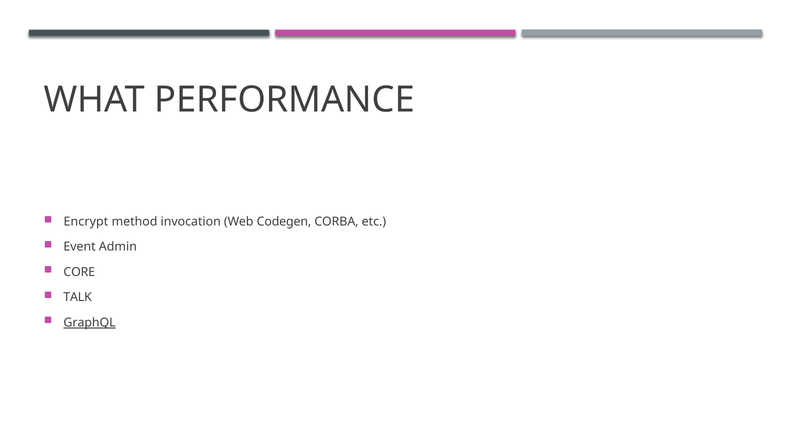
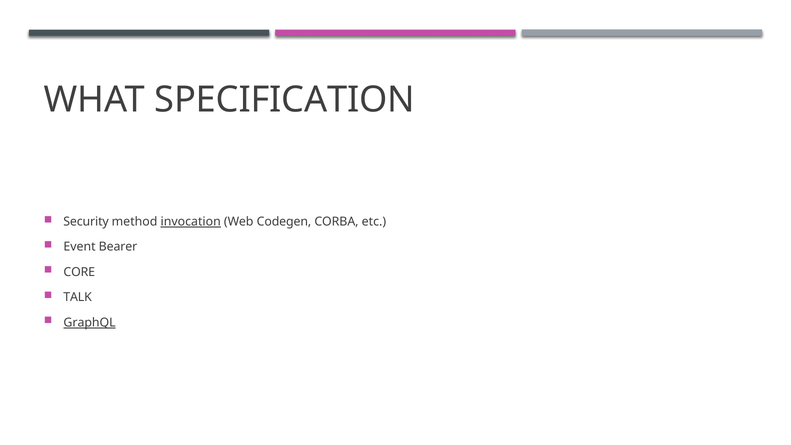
PERFORMANCE: PERFORMANCE -> SPECIFICATION
Encrypt: Encrypt -> Security
invocation underline: none -> present
Admin: Admin -> Bearer
